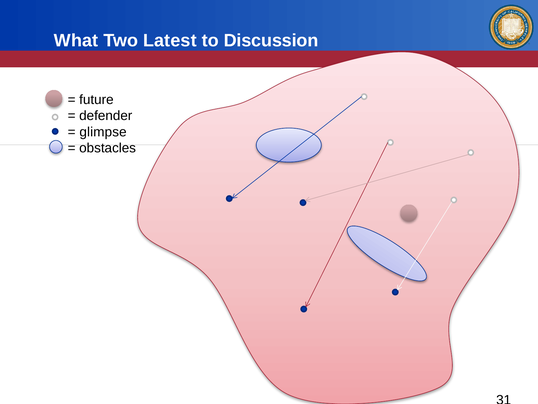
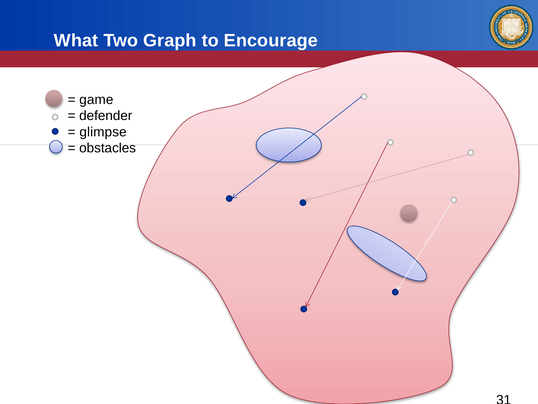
Latest: Latest -> Graph
Discussion: Discussion -> Encourage
future: future -> game
